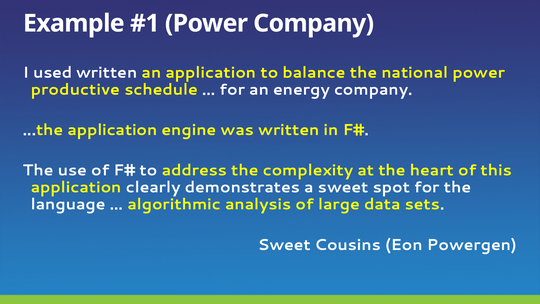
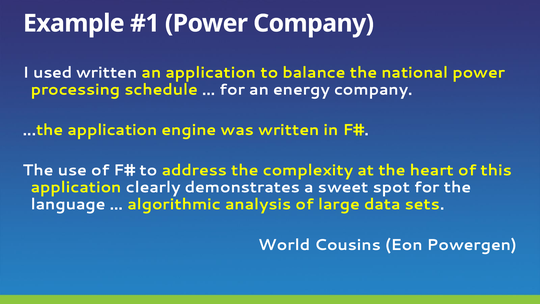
productive: productive -> processing
Sweet at (284, 245): Sweet -> World
